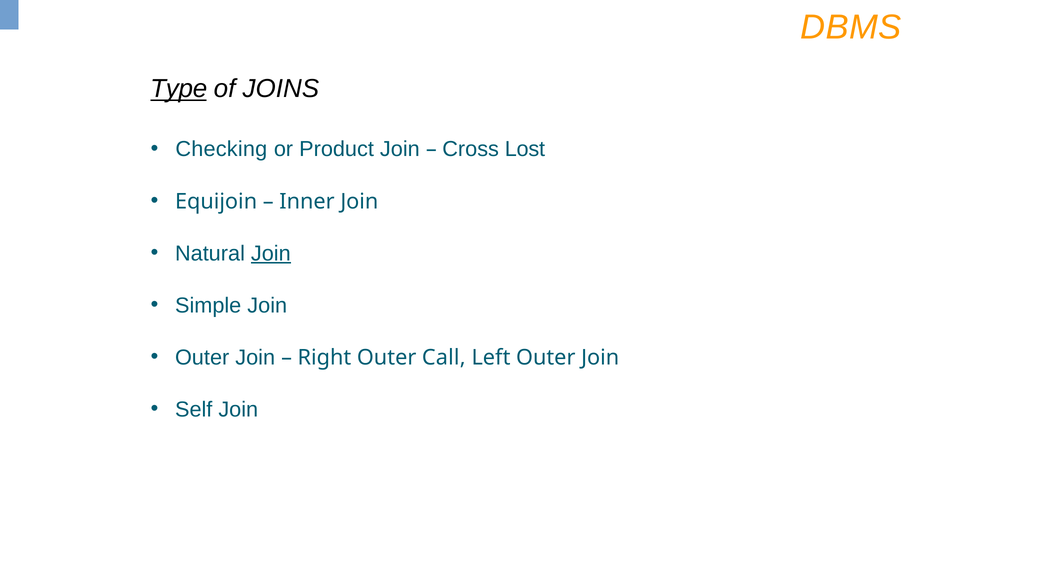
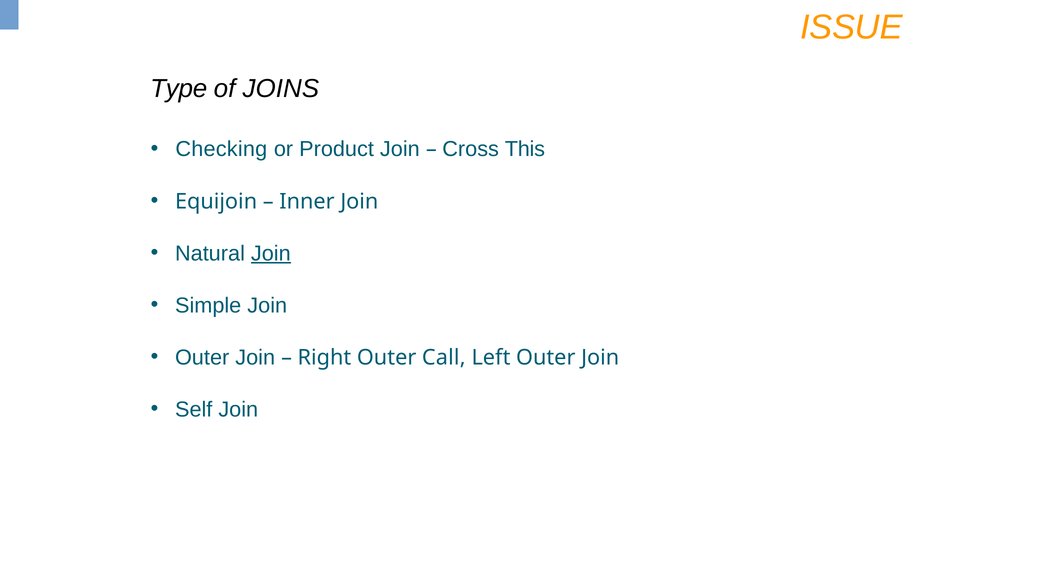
DBMS: DBMS -> ISSUE
Type underline: present -> none
Lost: Lost -> This
